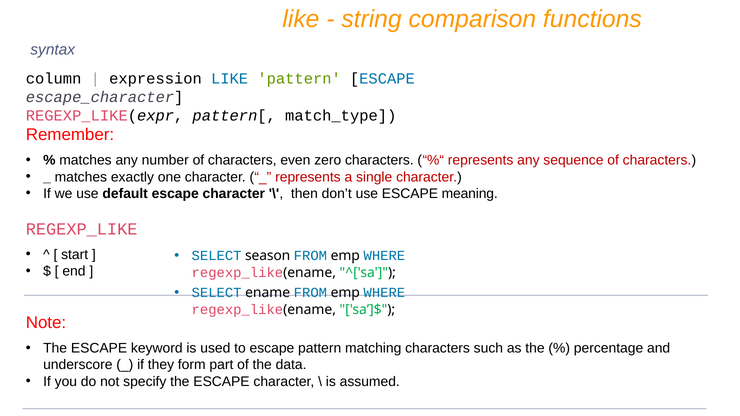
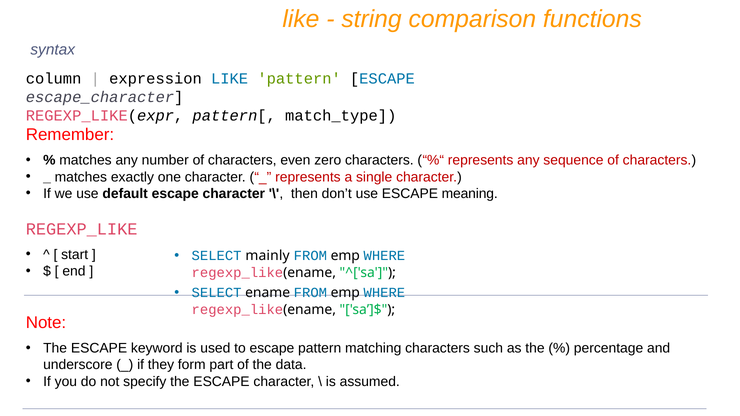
season: season -> mainly
